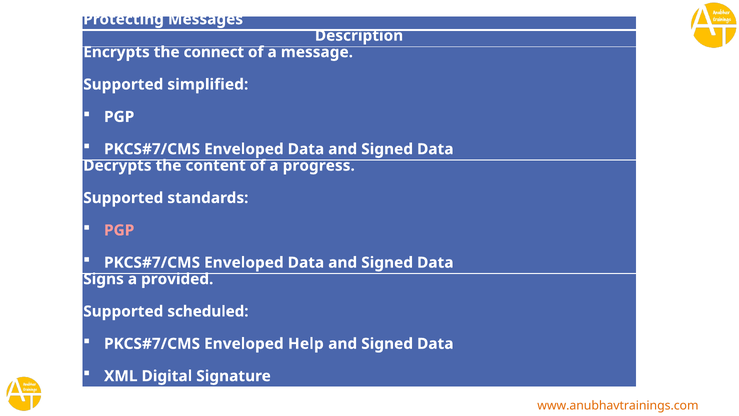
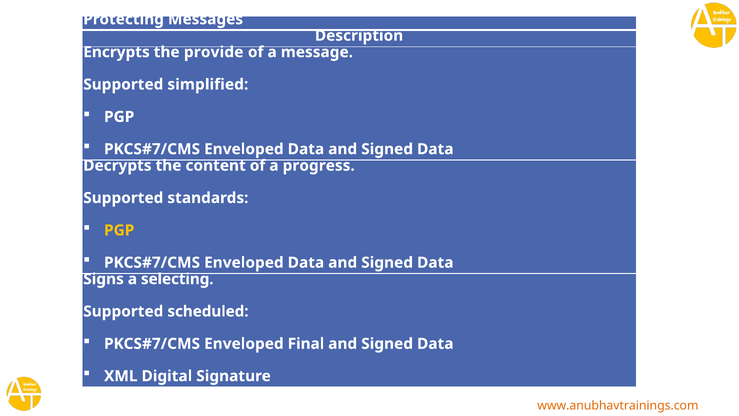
connect: connect -> provide
PGP at (119, 230) colour: pink -> yellow
provided: provided -> selecting
Help: Help -> Final
